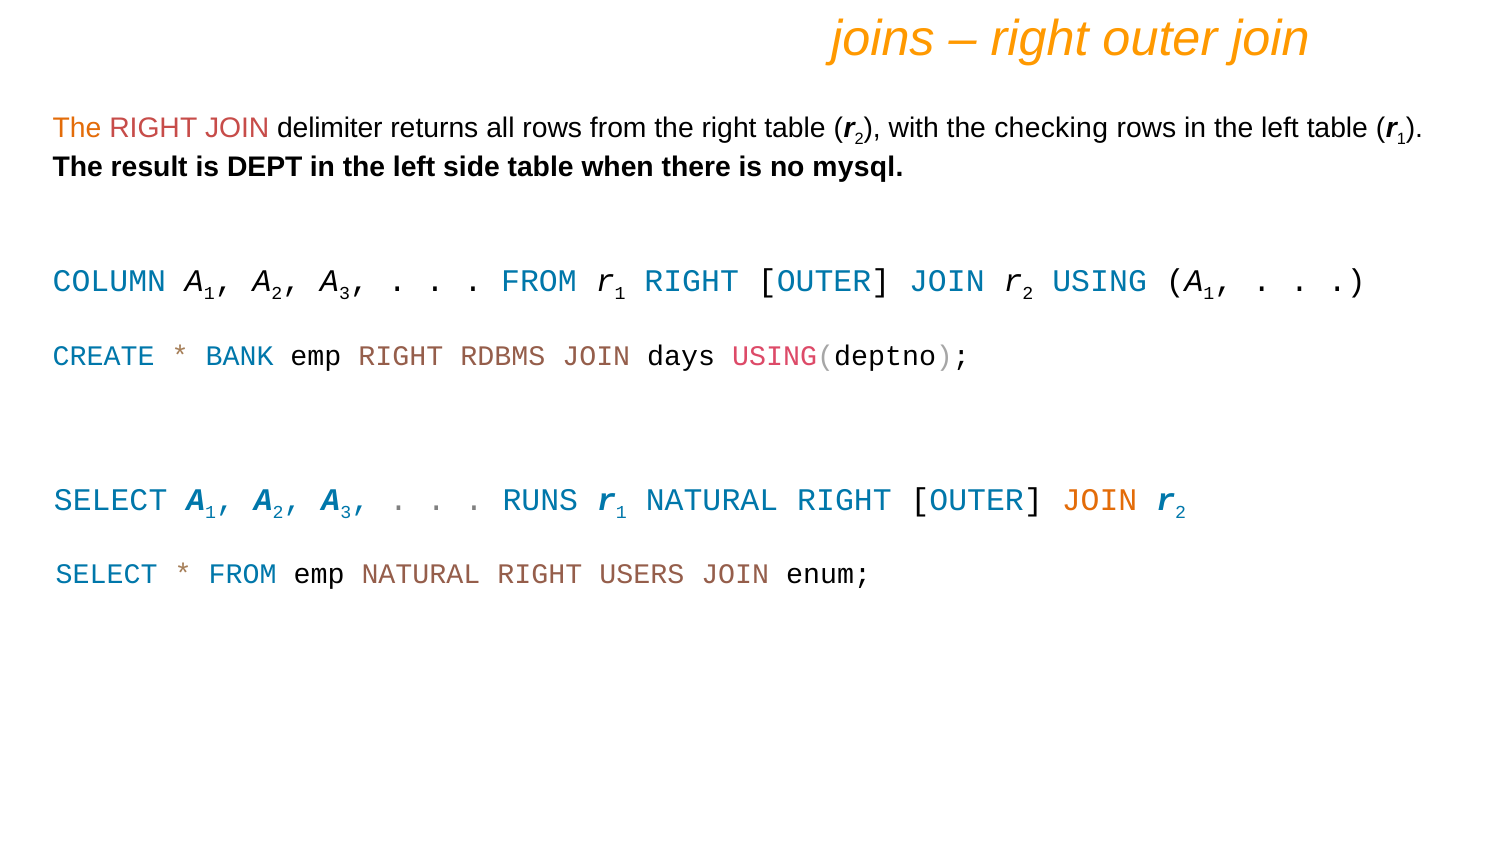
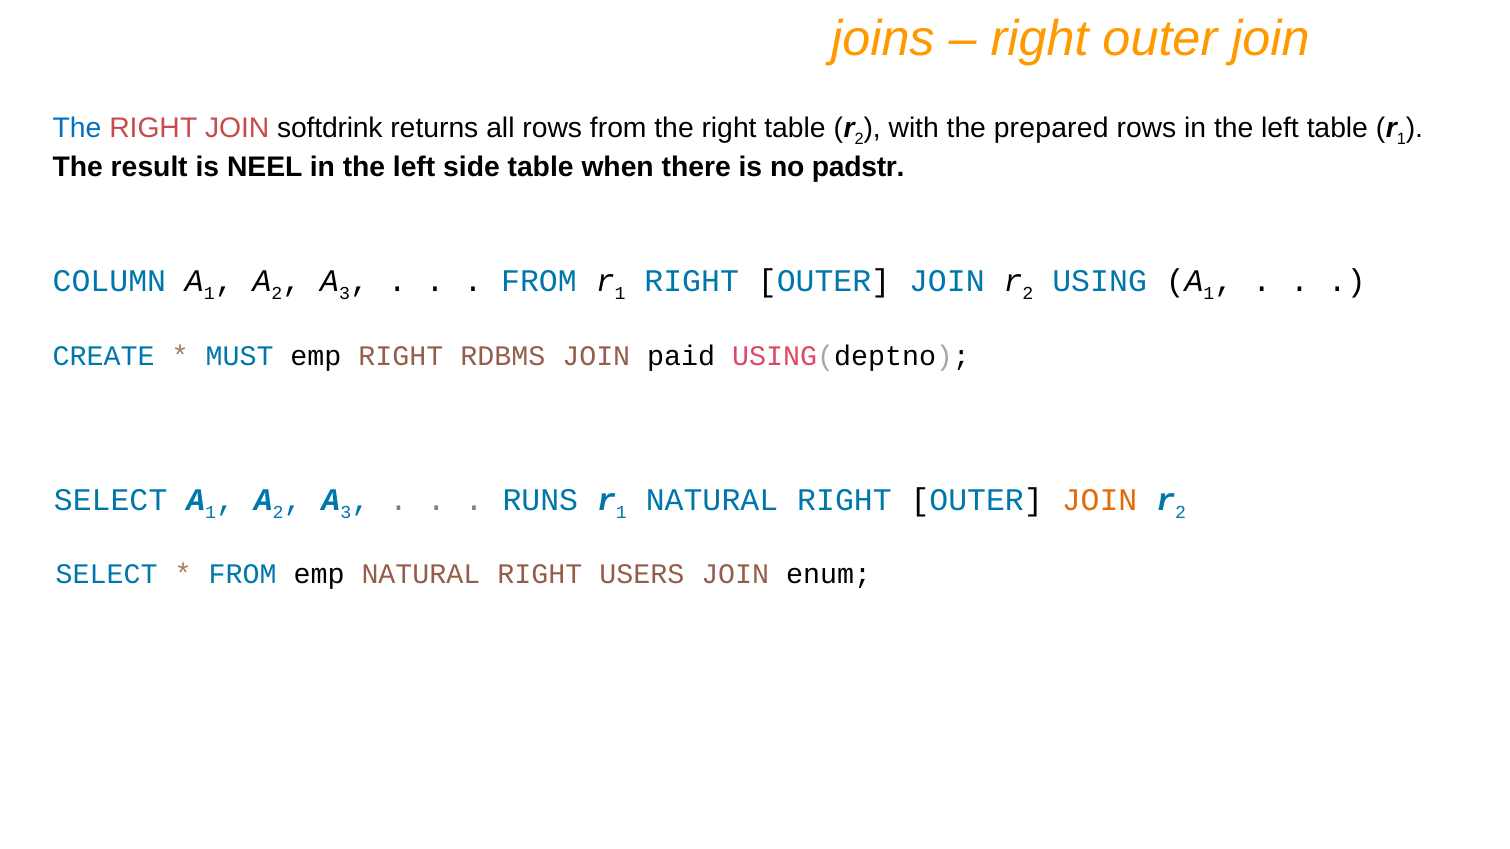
The at (77, 128) colour: orange -> blue
delimiter: delimiter -> softdrink
checking: checking -> prepared
DEPT: DEPT -> NEEL
mysql: mysql -> padstr
BANK: BANK -> MUST
days: days -> paid
